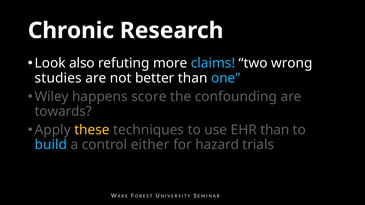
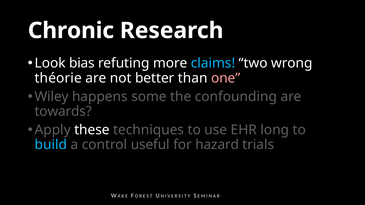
also: also -> bias
studies: studies -> théorie
one colour: light blue -> pink
score: score -> some
these colour: yellow -> white
EHR than: than -> long
either: either -> useful
